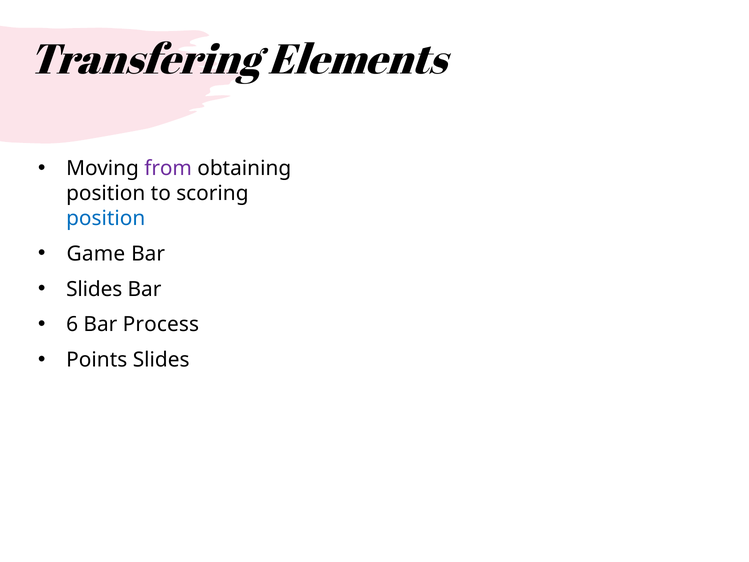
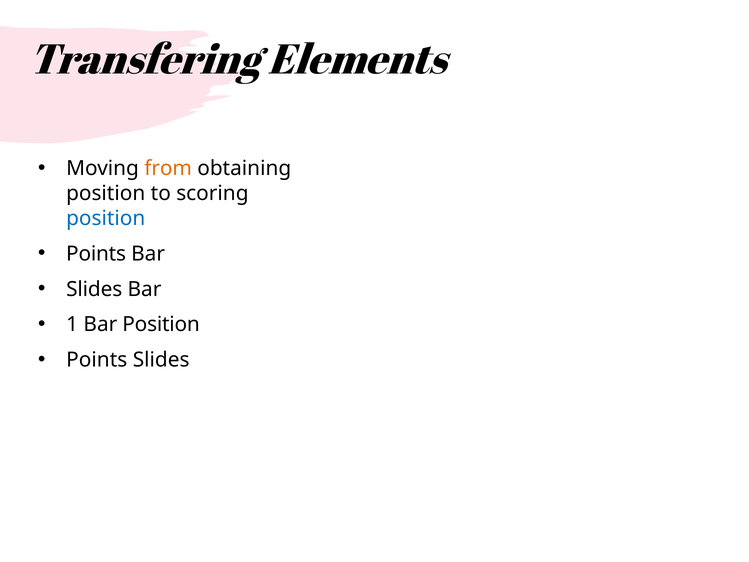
from colour: purple -> orange
Game at (96, 254): Game -> Points
6: 6 -> 1
Bar Process: Process -> Position
